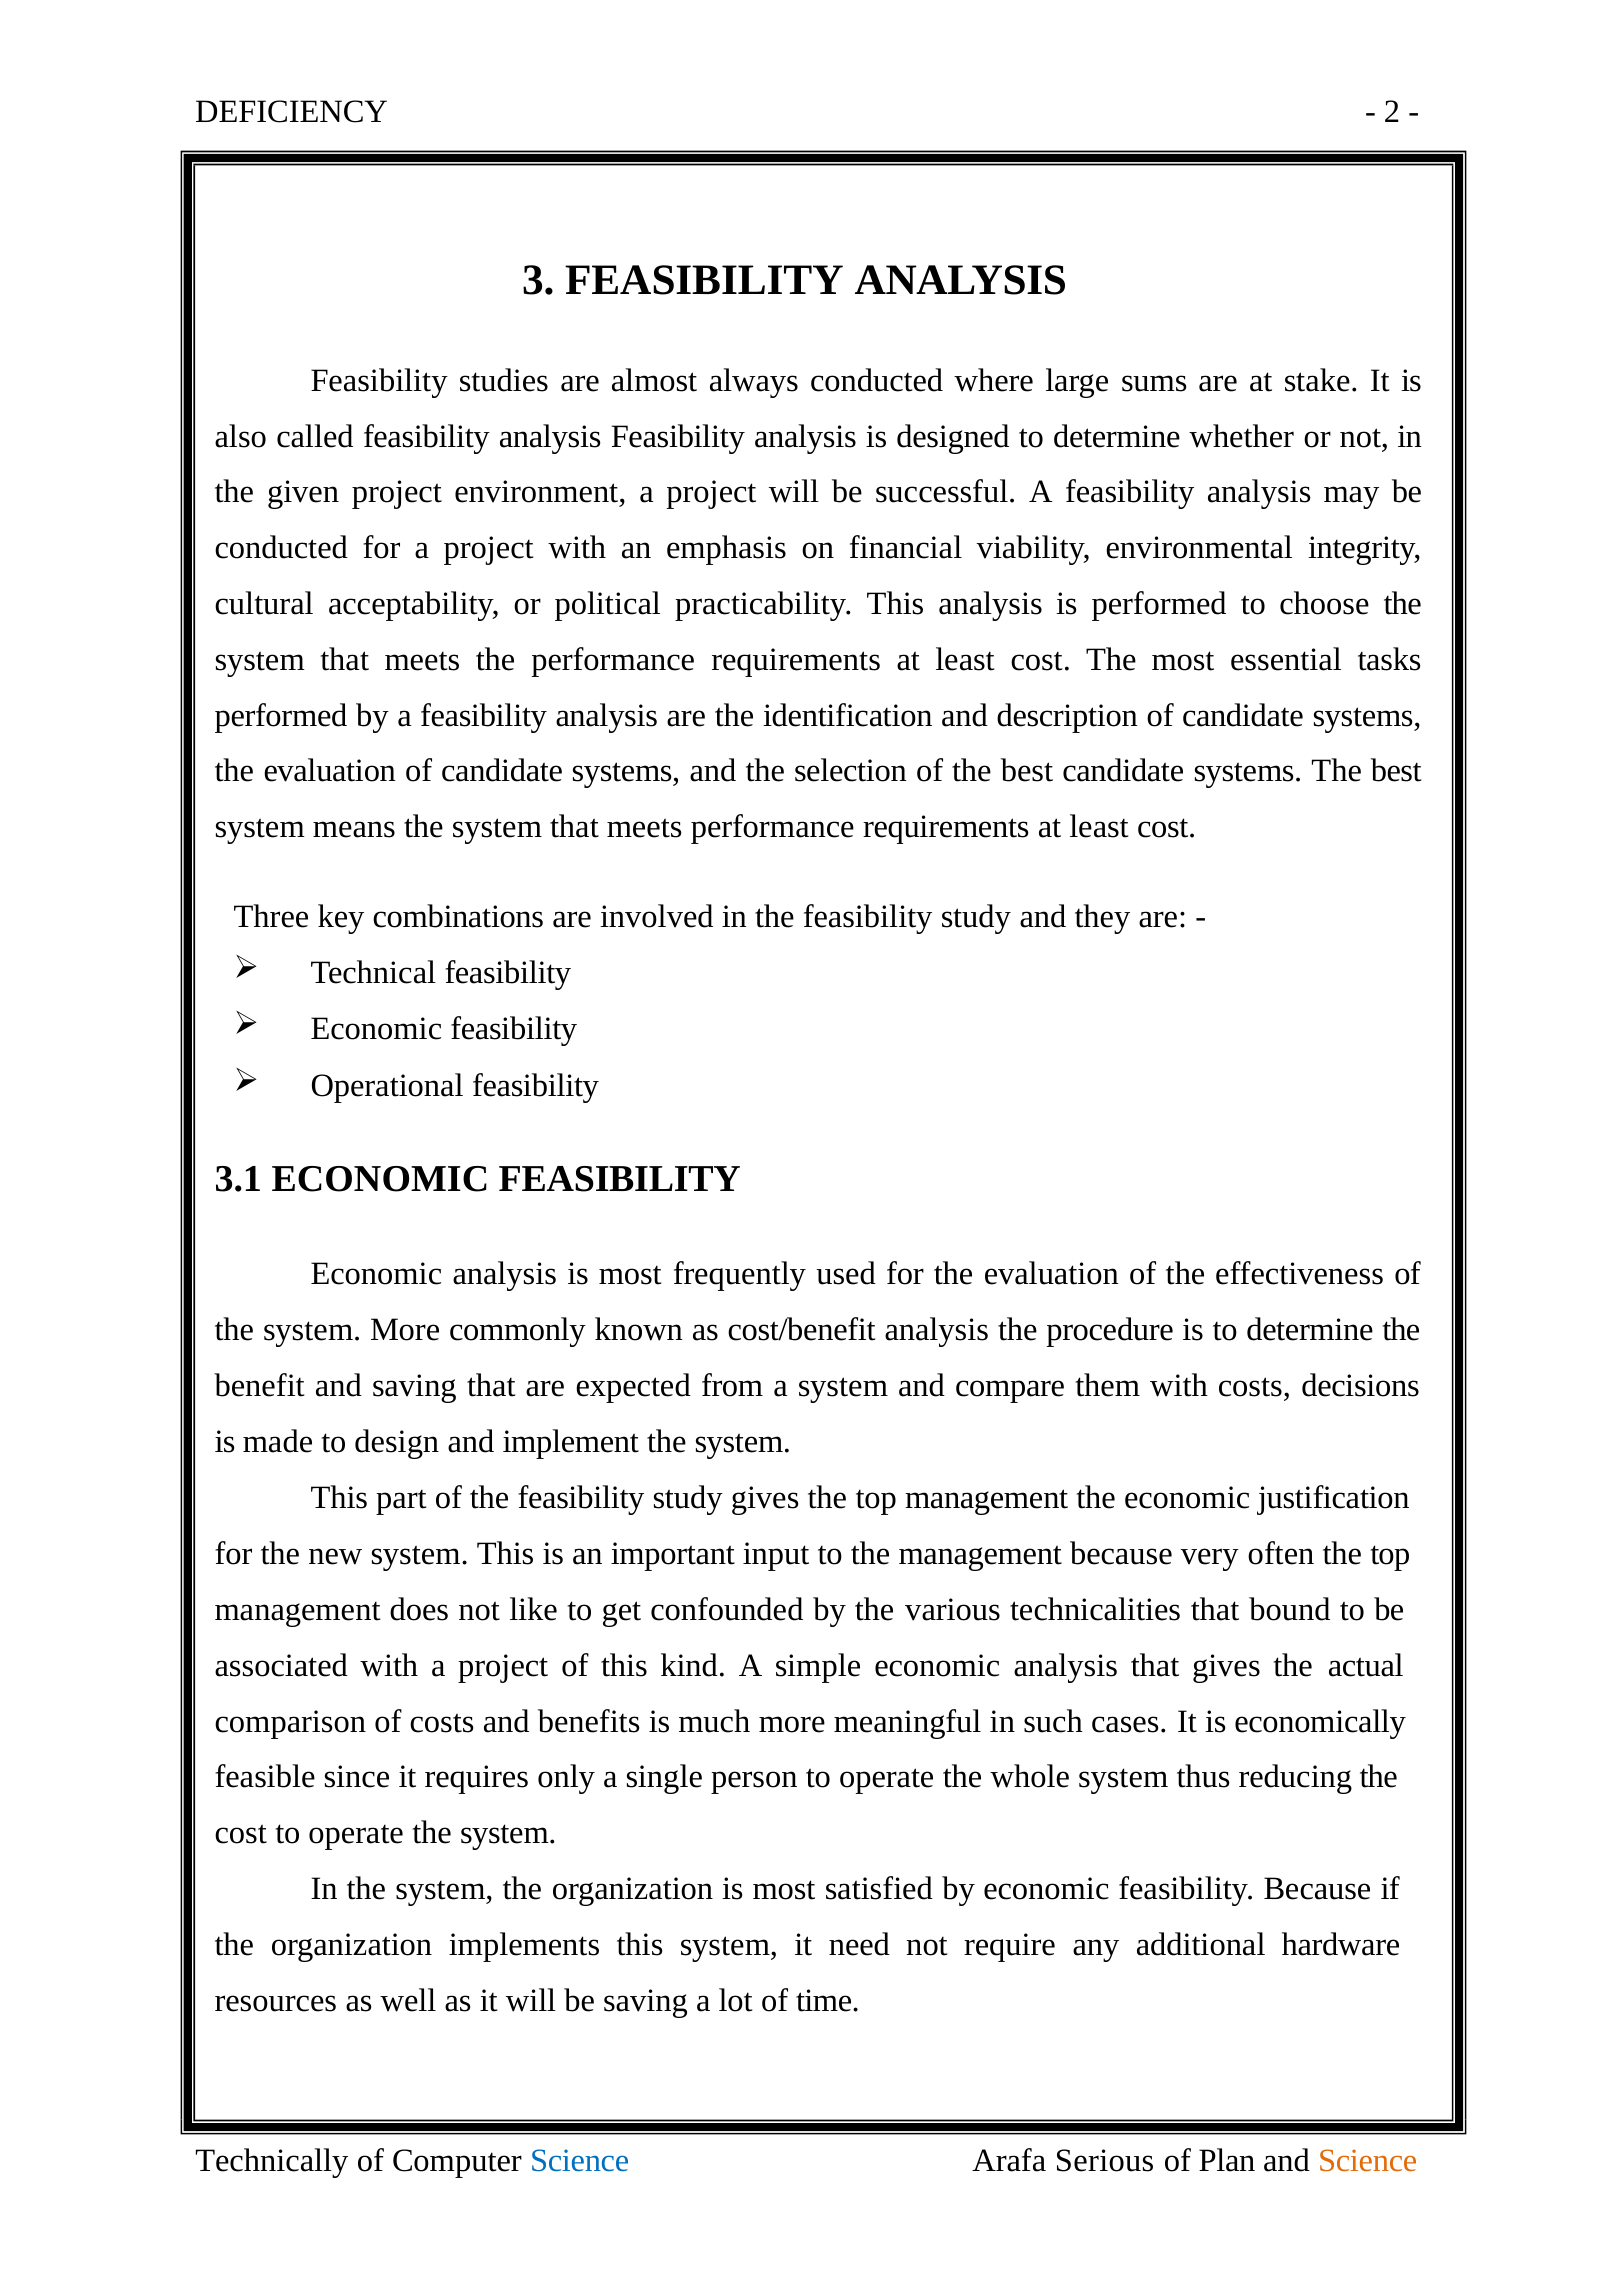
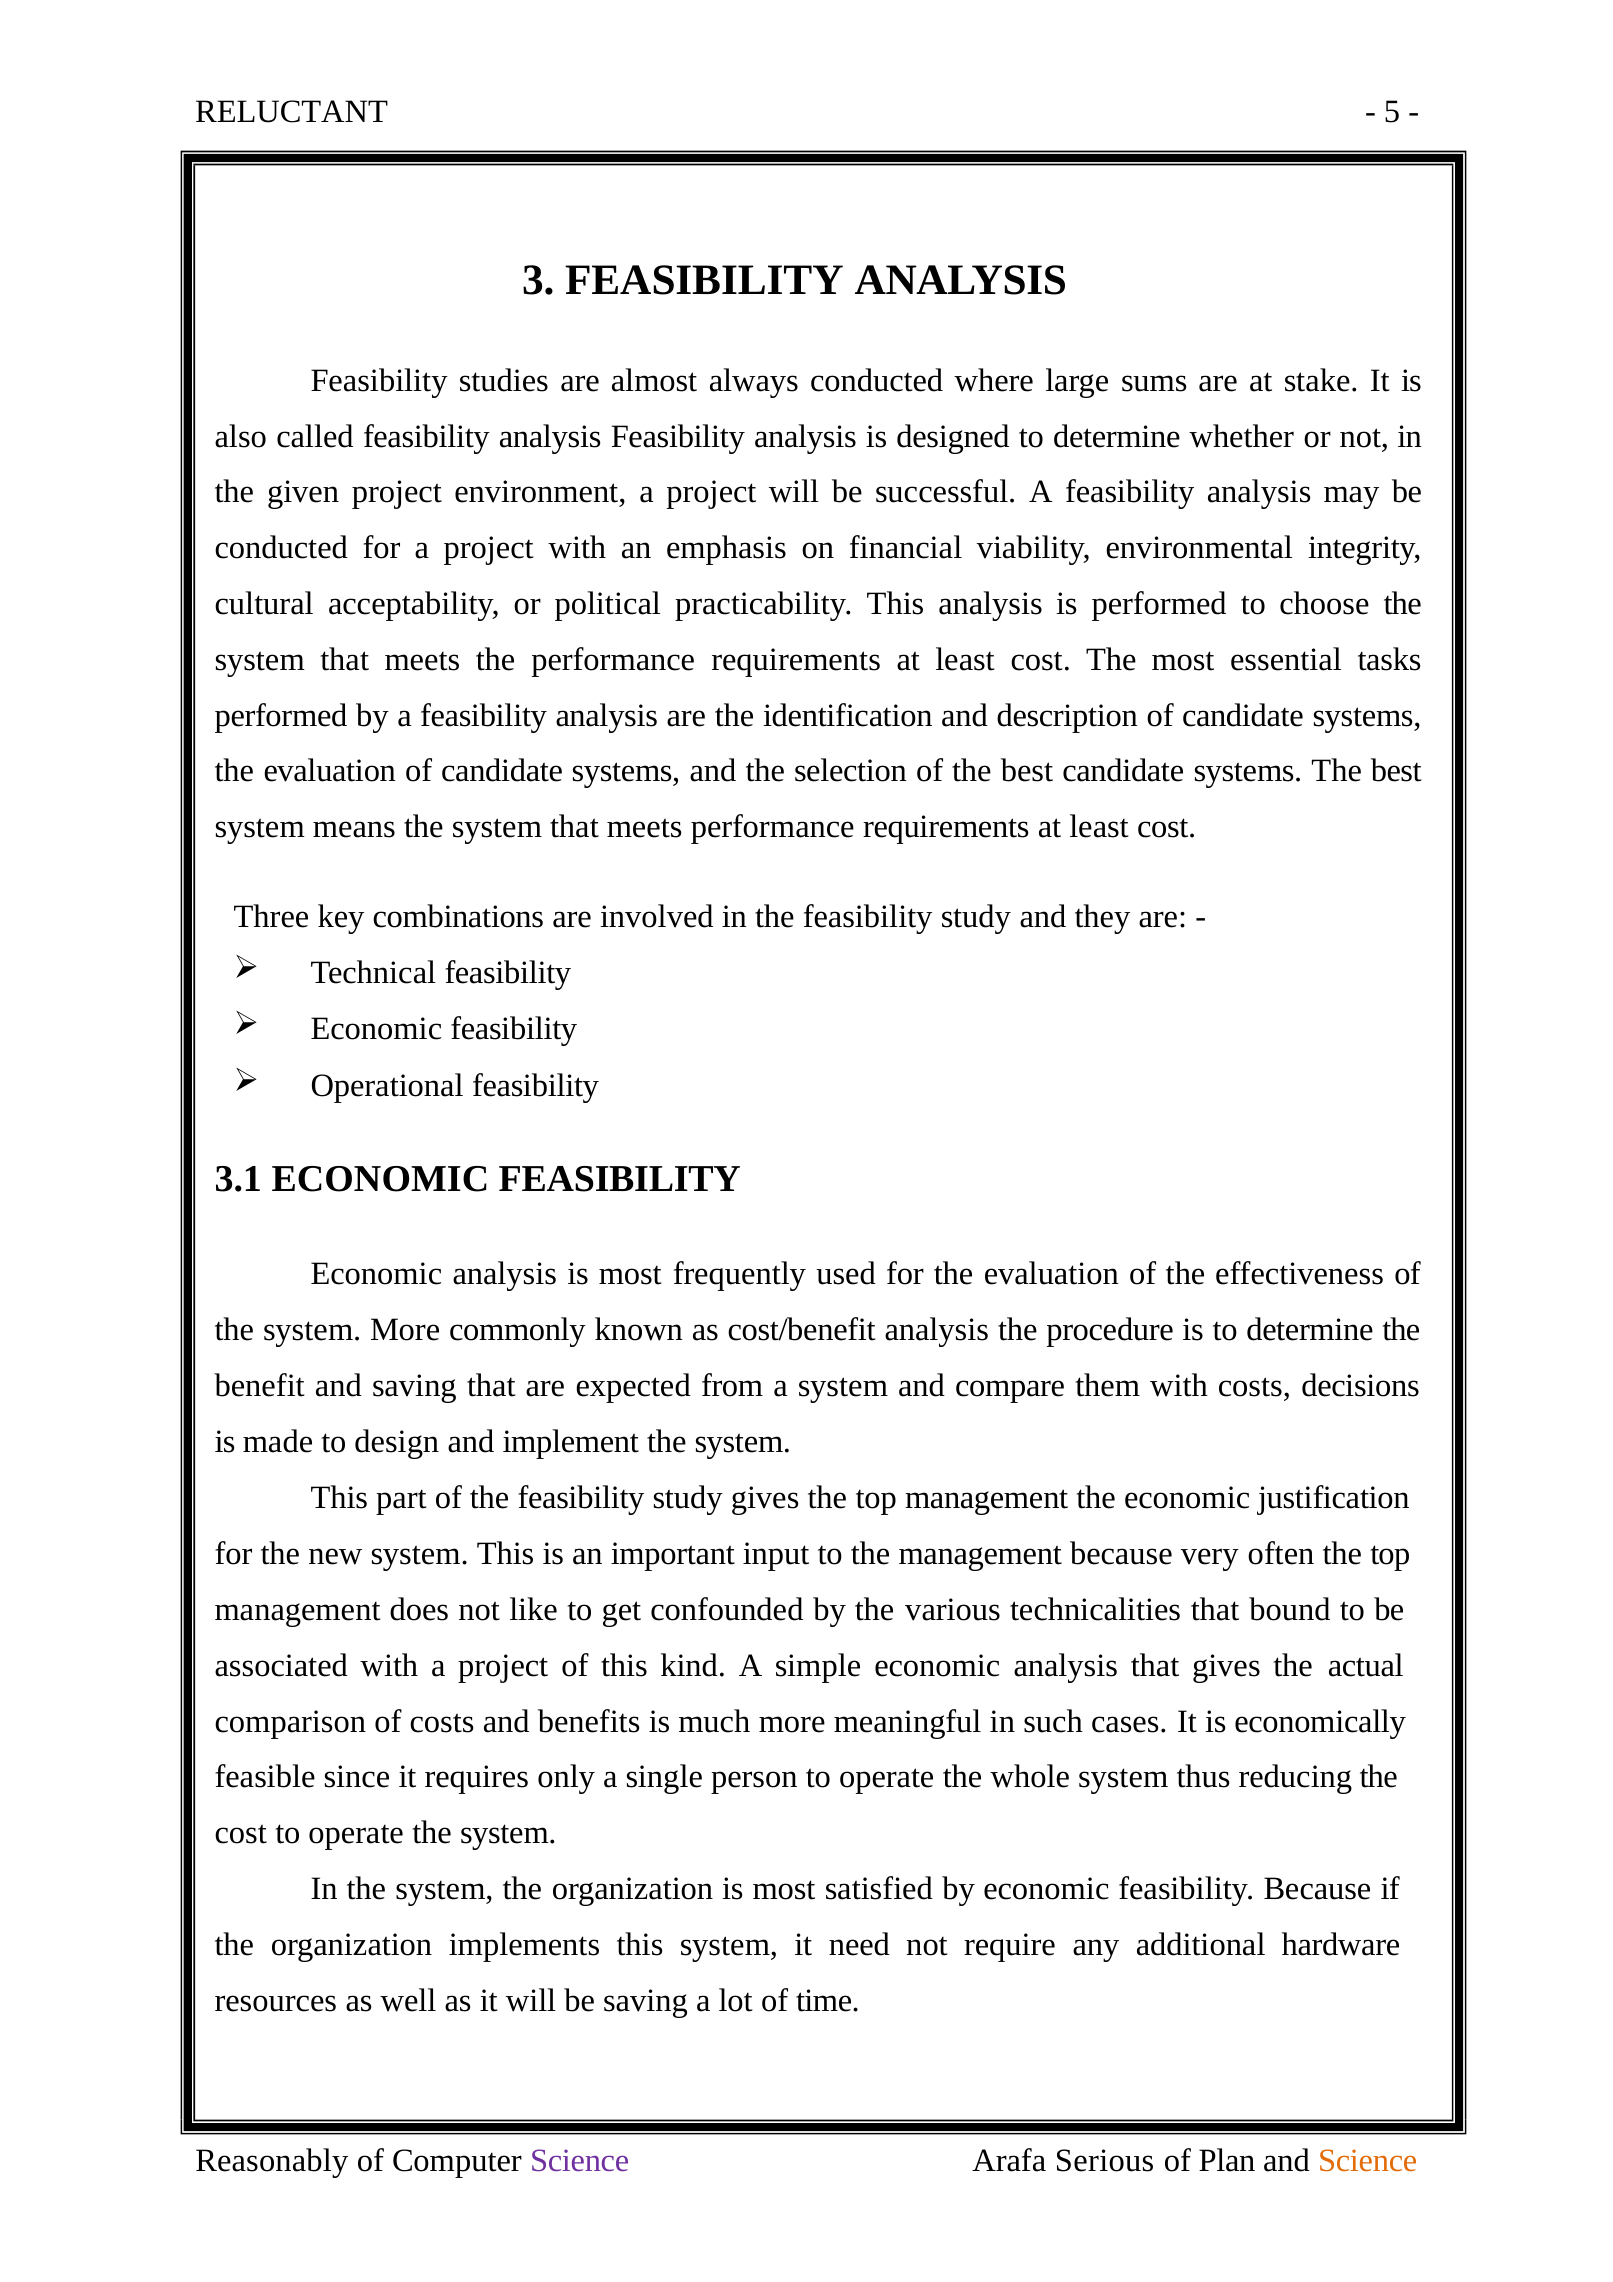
DEFICIENCY: DEFICIENCY -> RELUCTANT
2: 2 -> 5
Technically: Technically -> Reasonably
Science at (580, 2162) colour: blue -> purple
